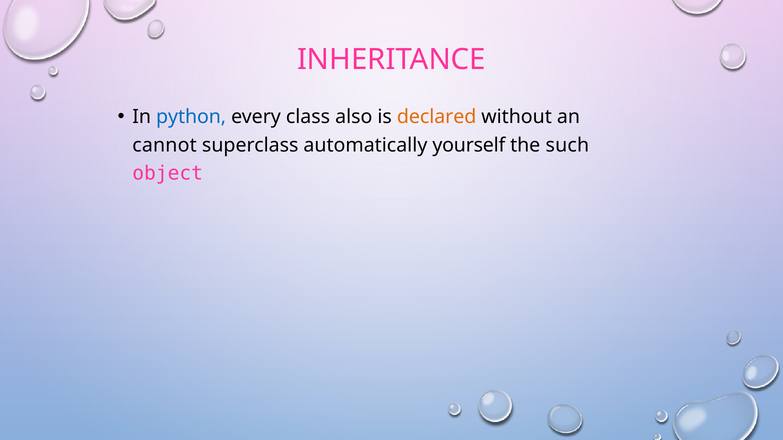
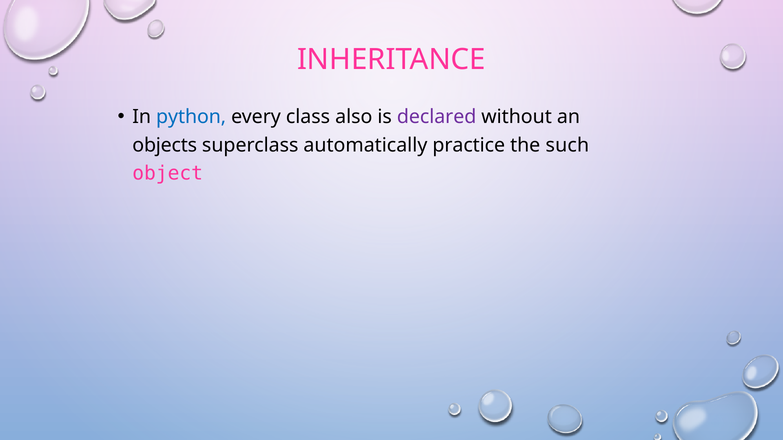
declared colour: orange -> purple
cannot: cannot -> objects
yourself: yourself -> practice
